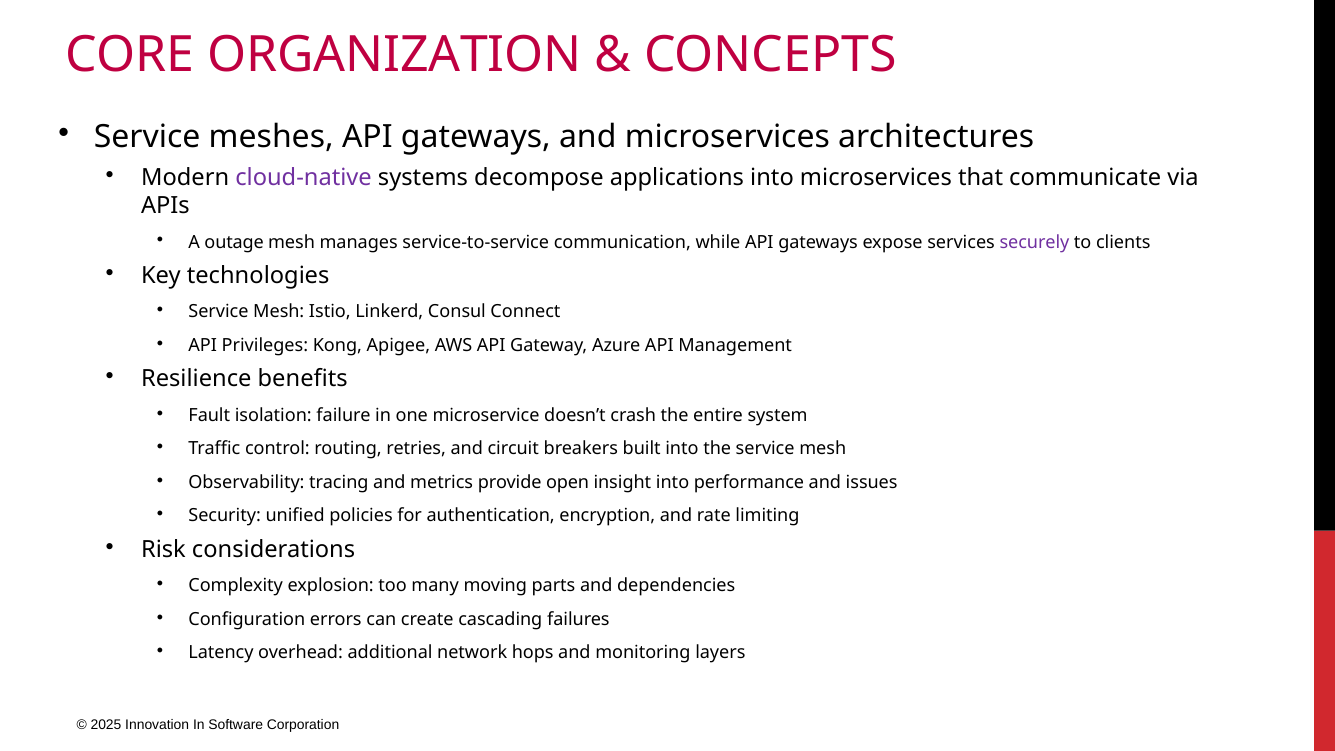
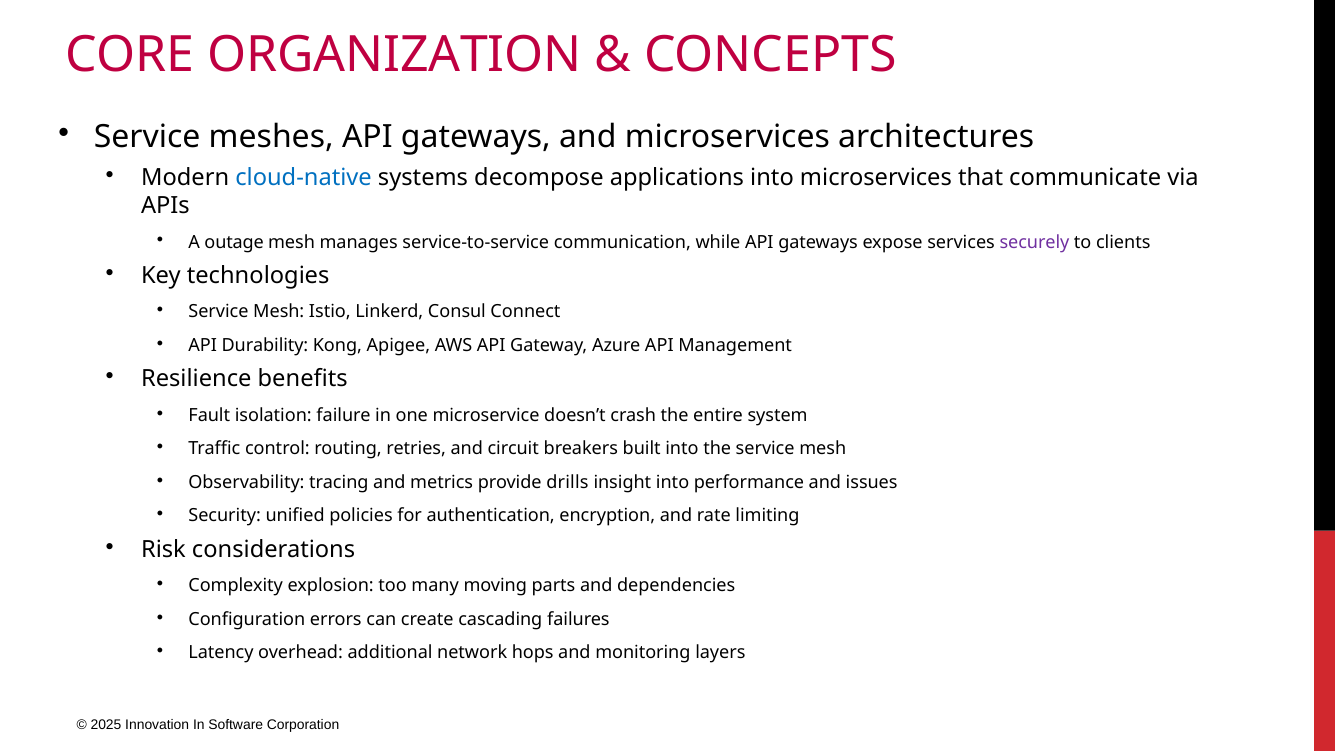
cloud-native colour: purple -> blue
Privileges: Privileges -> Durability
open: open -> drills
